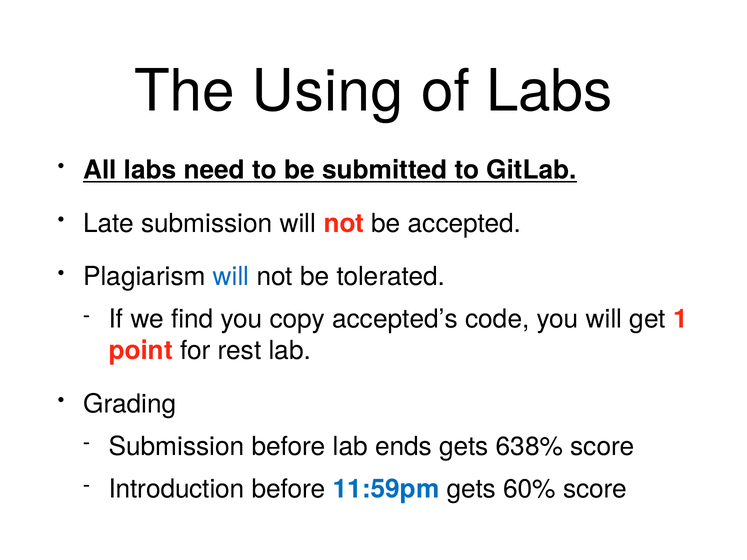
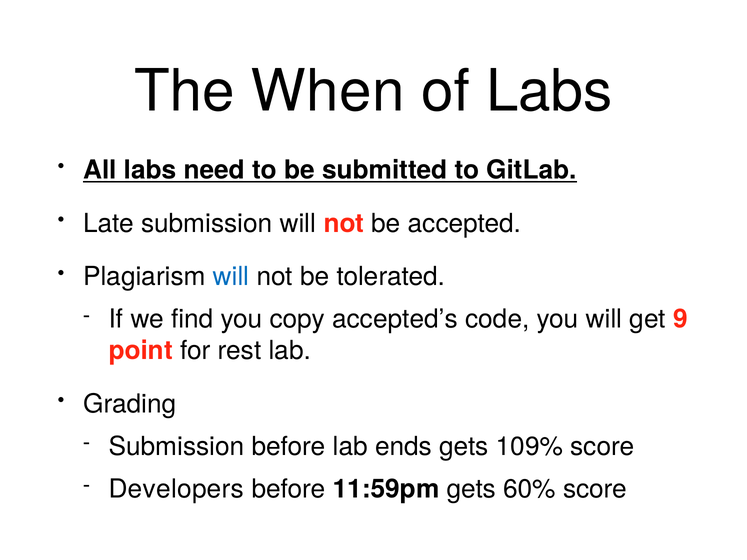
Using: Using -> When
1: 1 -> 9
638%: 638% -> 109%
Introduction: Introduction -> Developers
11:59pm colour: blue -> black
